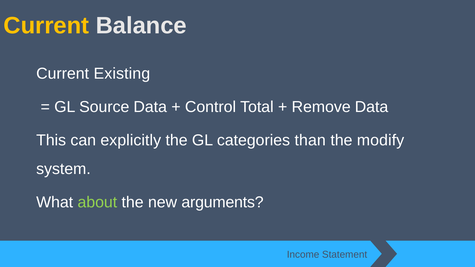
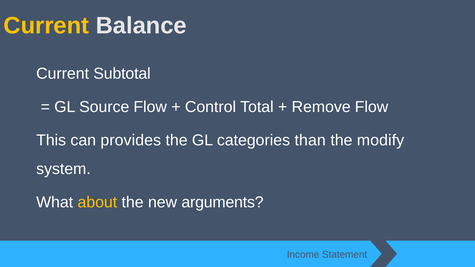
Existing: Existing -> Subtotal
Source Data: Data -> Flow
Remove Data: Data -> Flow
explicitly: explicitly -> provides
about colour: light green -> yellow
